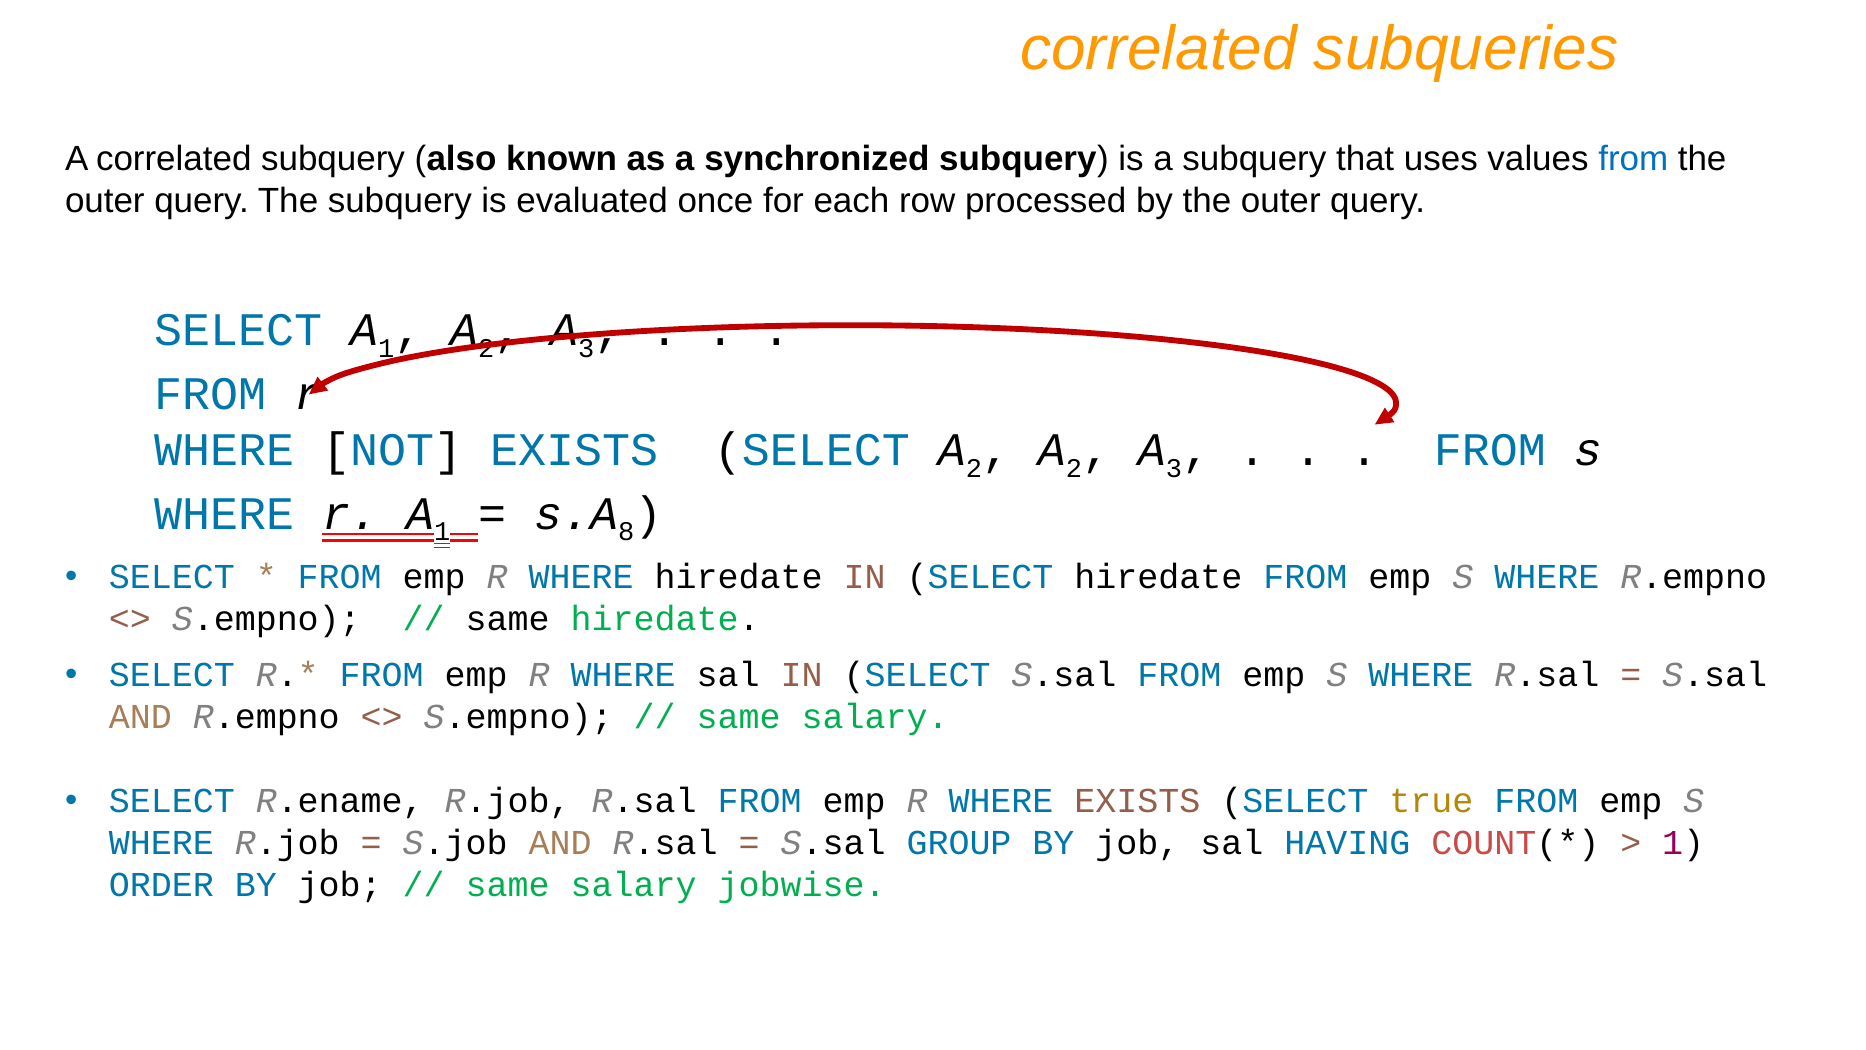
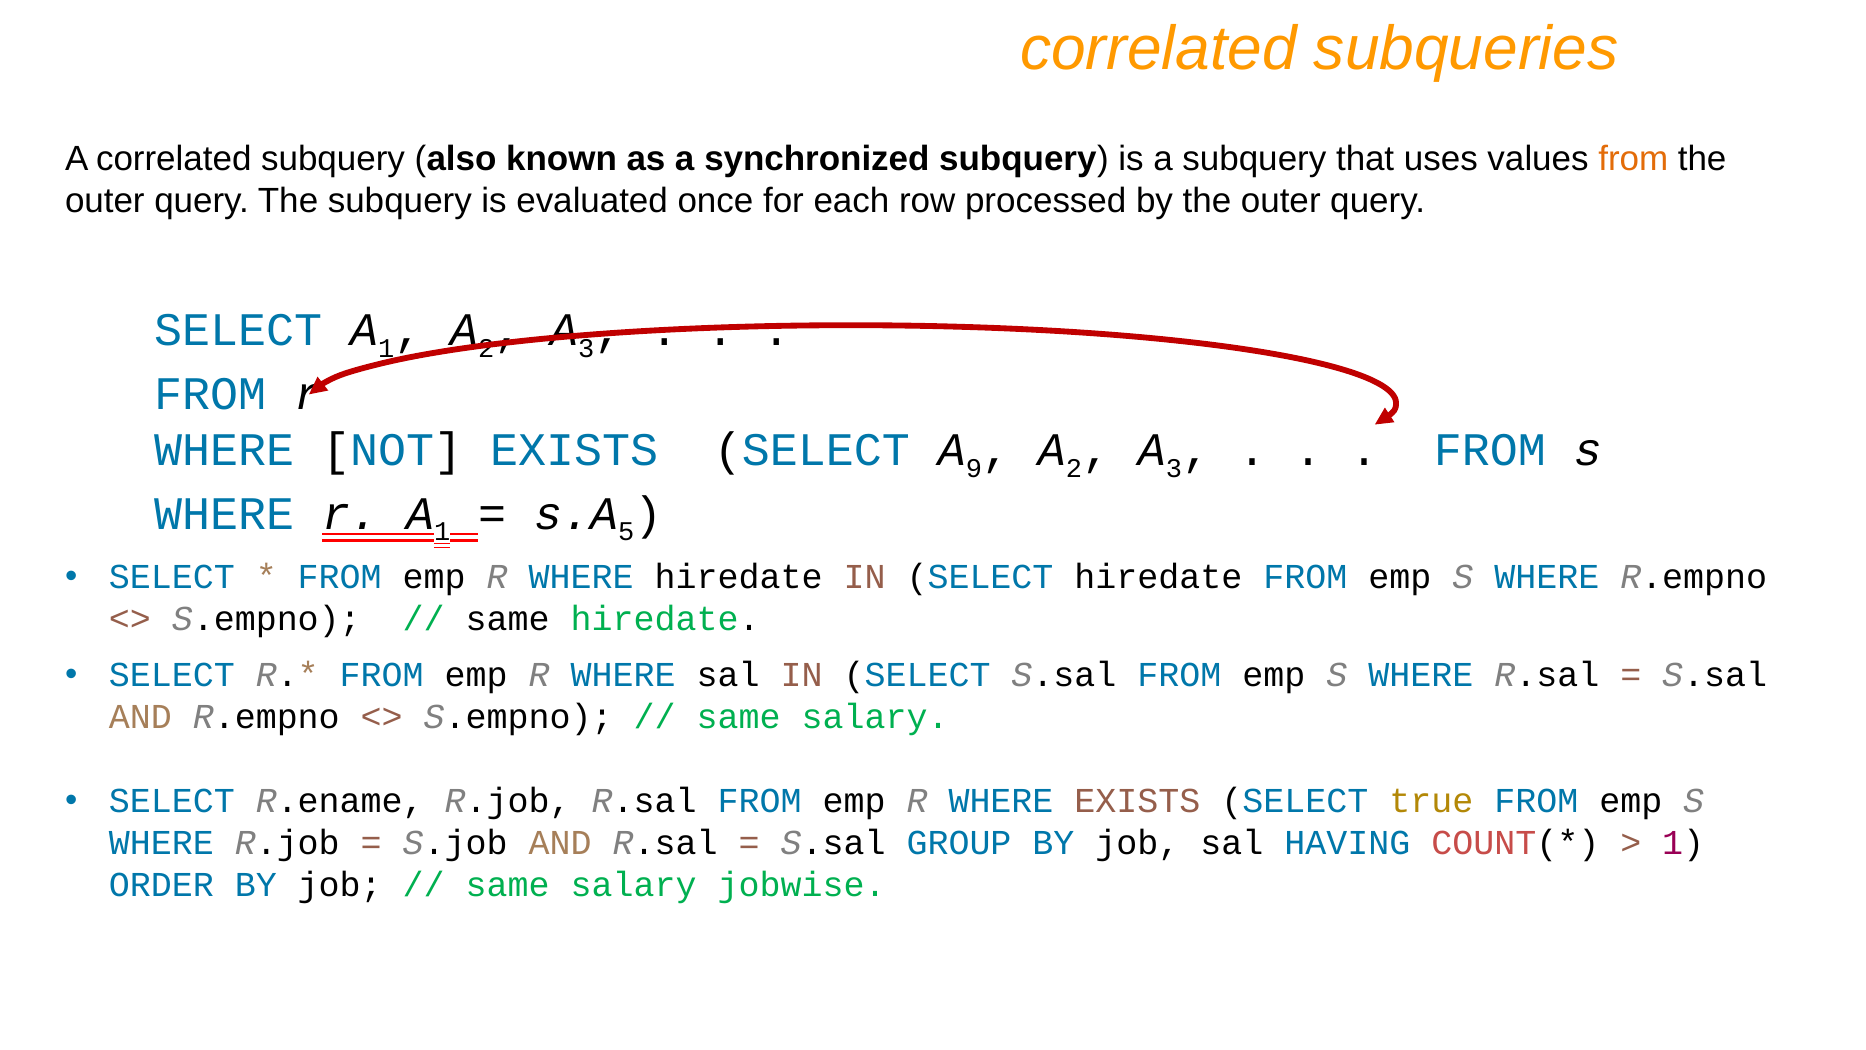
from at (1633, 159) colour: blue -> orange
SELECT A 2: 2 -> 9
8: 8 -> 5
